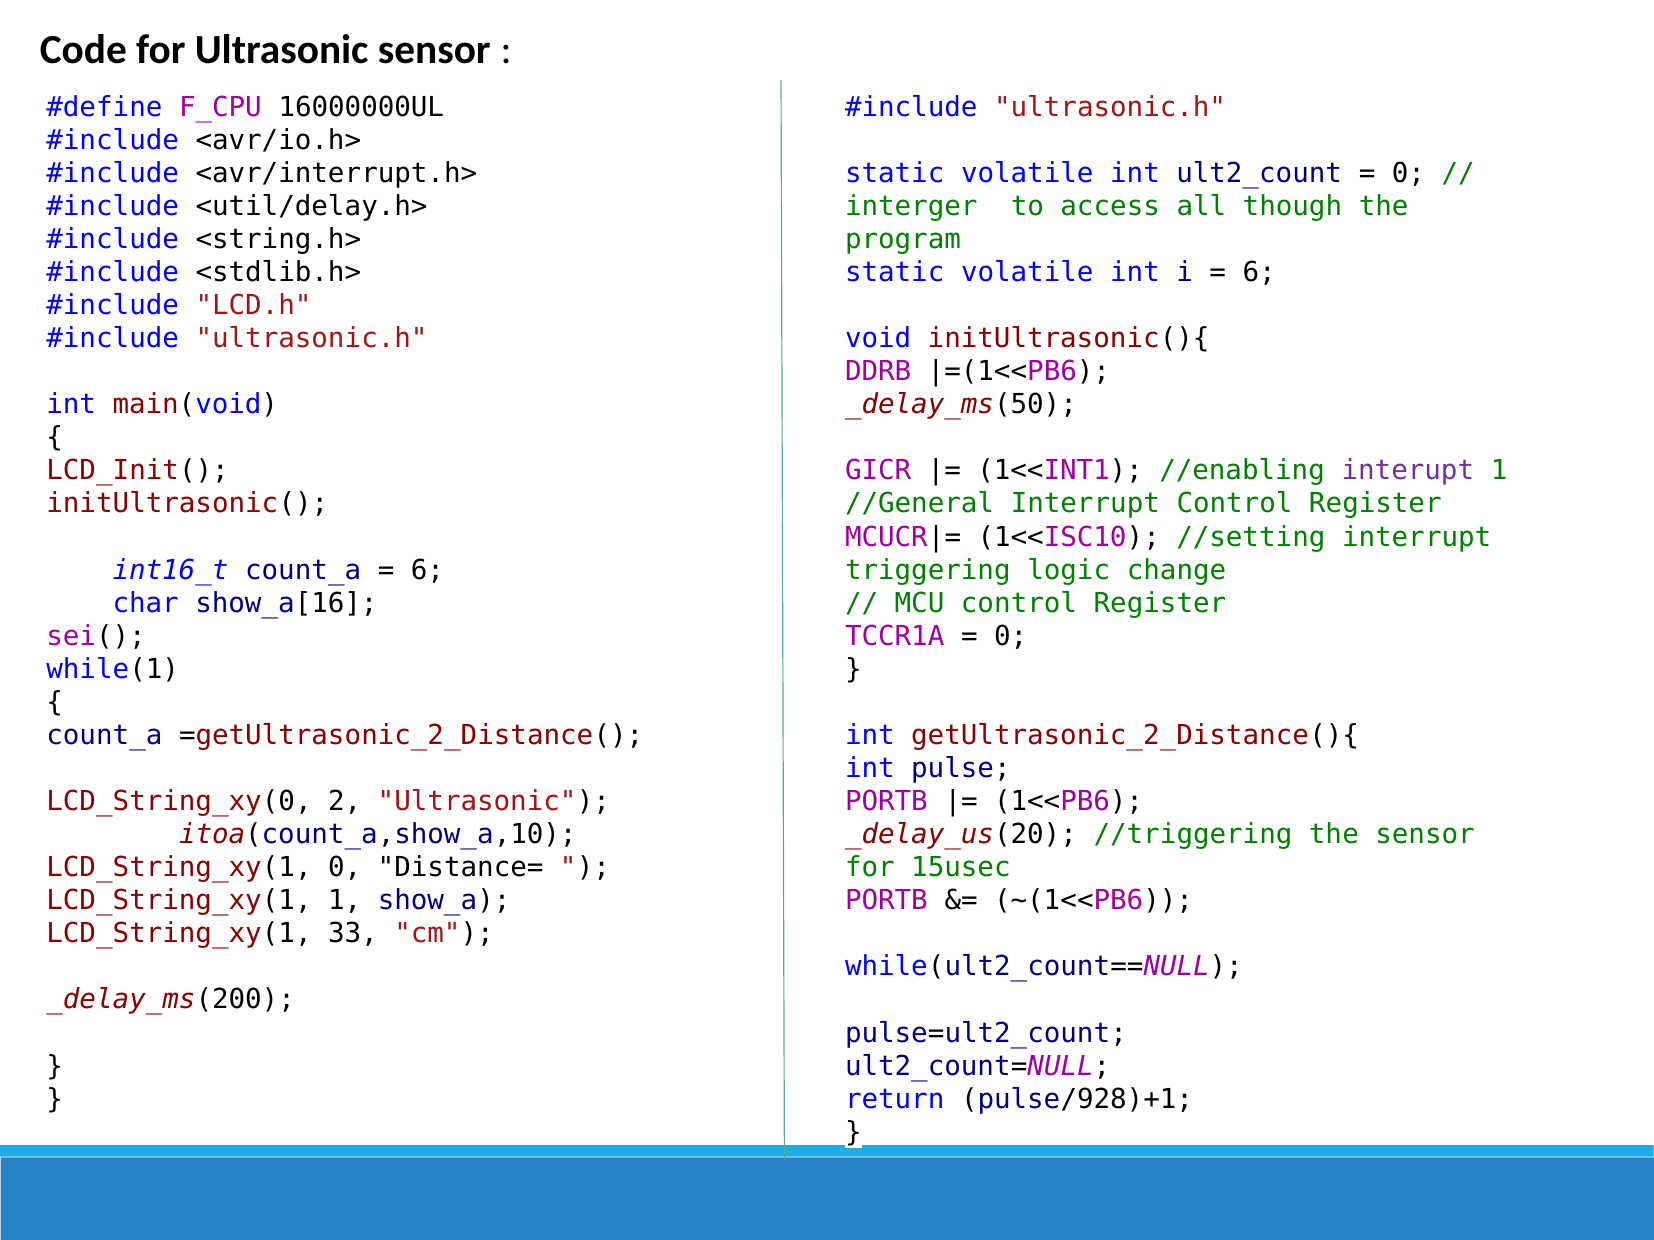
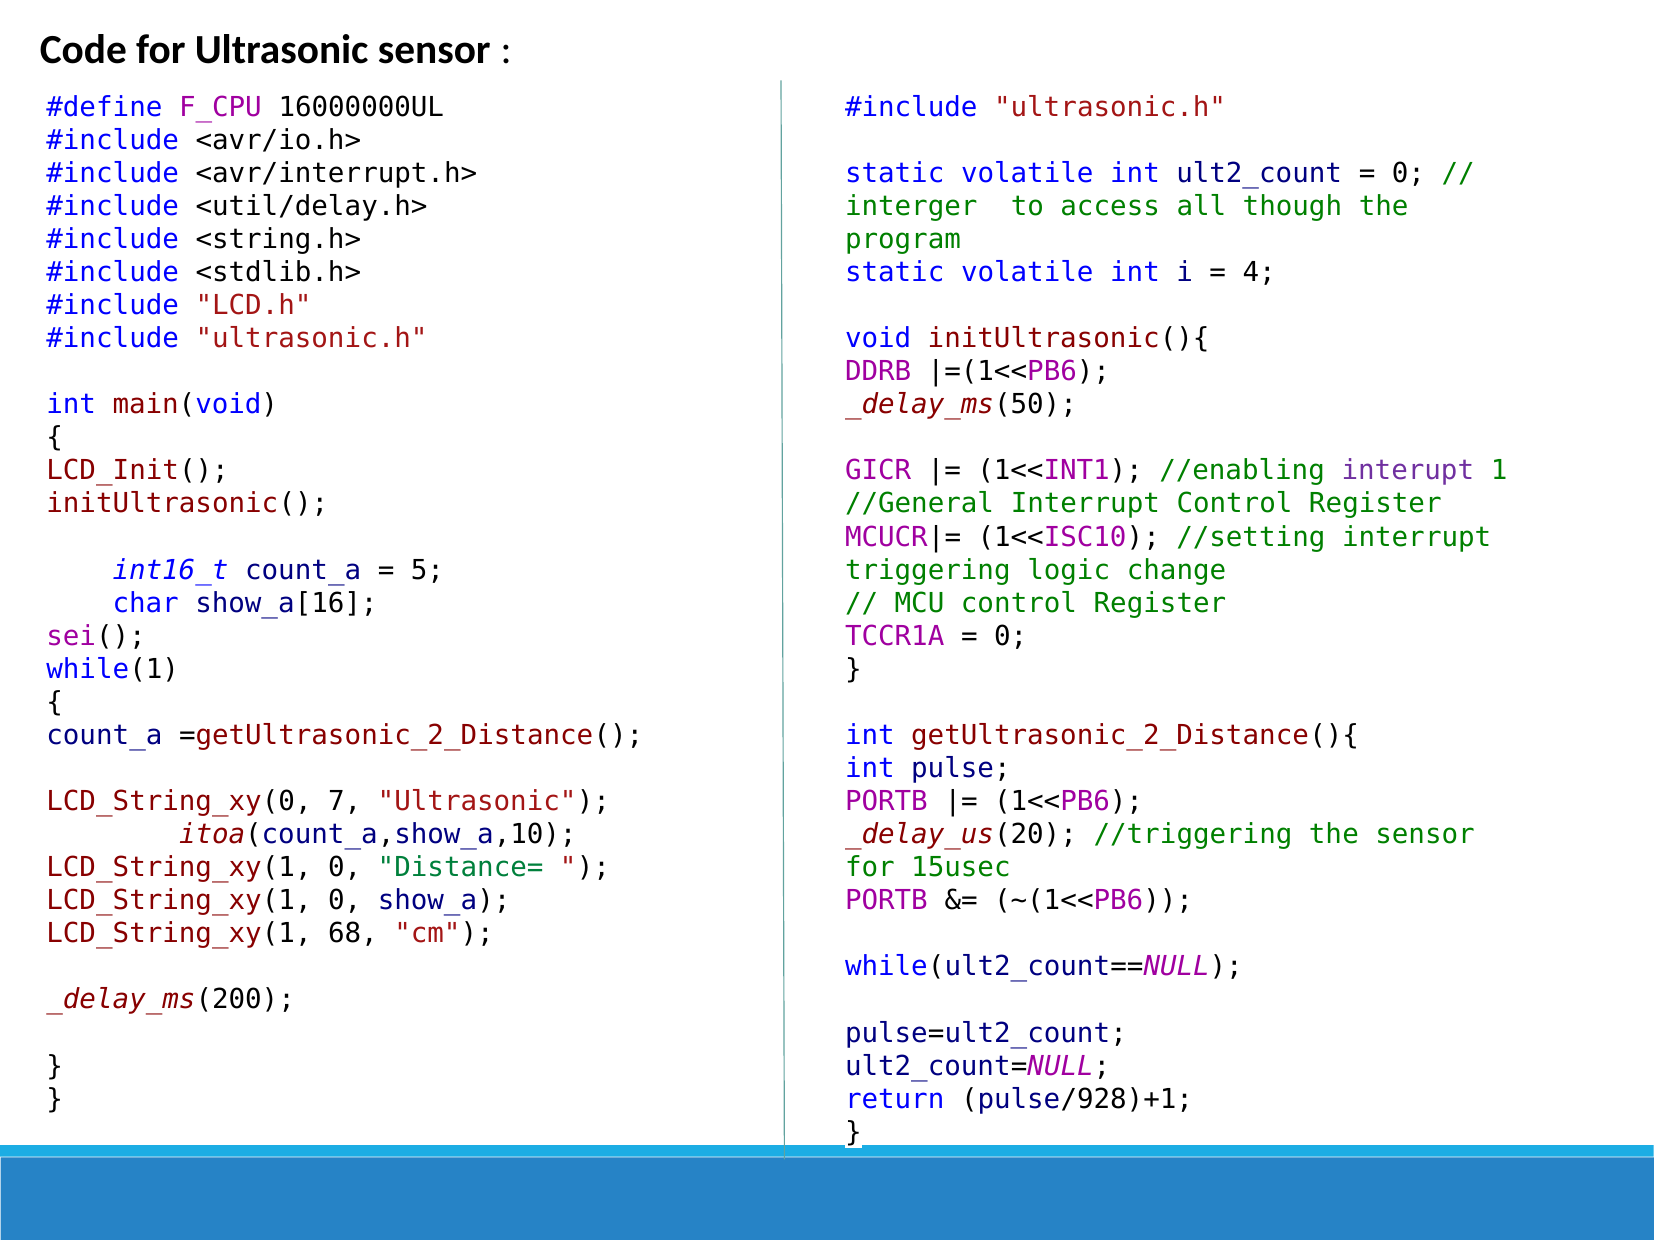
6 at (1259, 273): 6 -> 4
6 at (427, 570): 6 -> 5
2: 2 -> 7
Distance= colour: black -> green
1 at (345, 901): 1 -> 0
33: 33 -> 68
